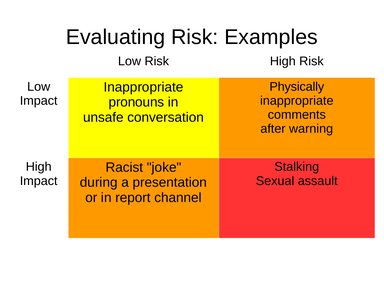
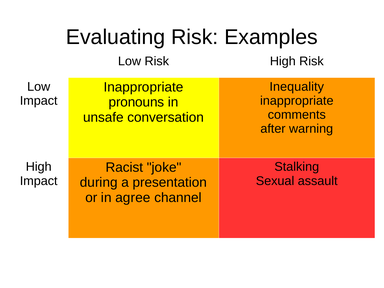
Physically: Physically -> Inequality
report: report -> agree
